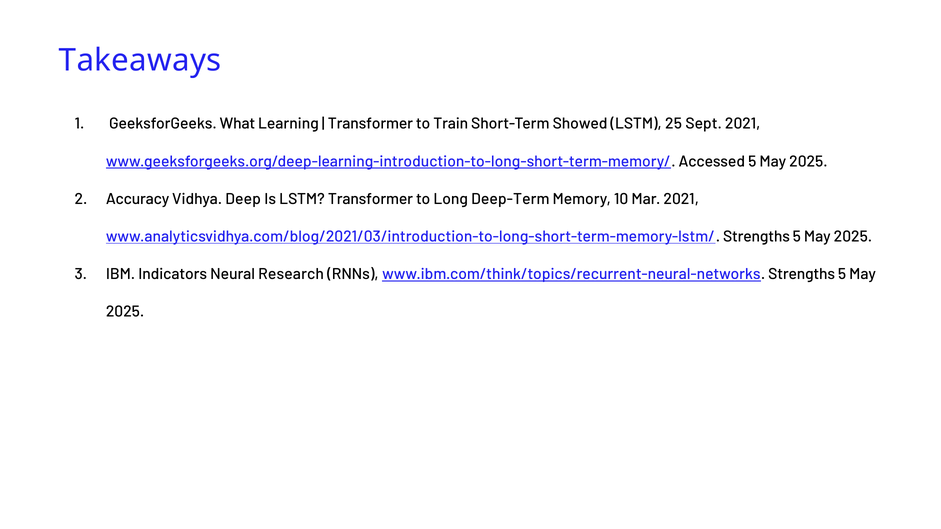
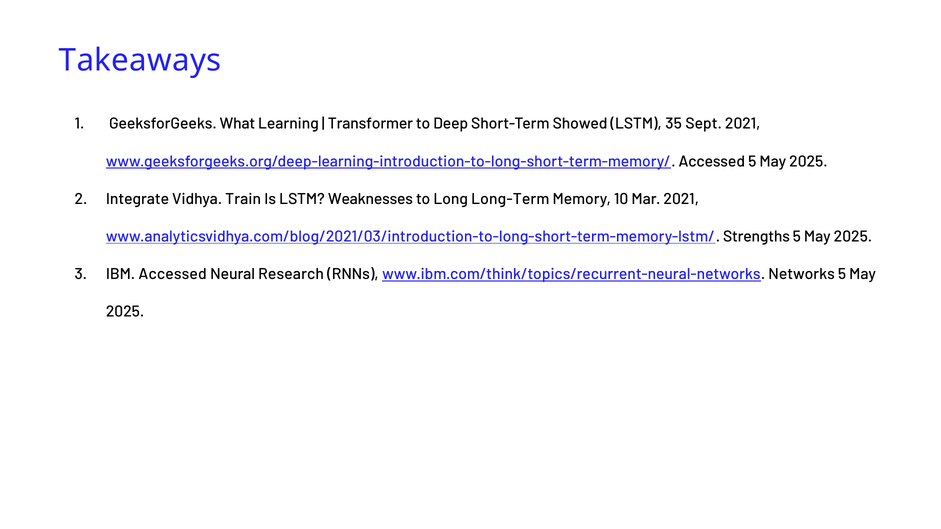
Train: Train -> Deep
25: 25 -> 35
Accuracy: Accuracy -> Integrate
Deep: Deep -> Train
LSTM Transformer: Transformer -> Weaknesses
Deep-Term: Deep-Term -> Long-Term
IBM Indicators: Indicators -> Accessed
www.ibm.com/think/topics/recurrent-neural-networks Strengths: Strengths -> Networks
